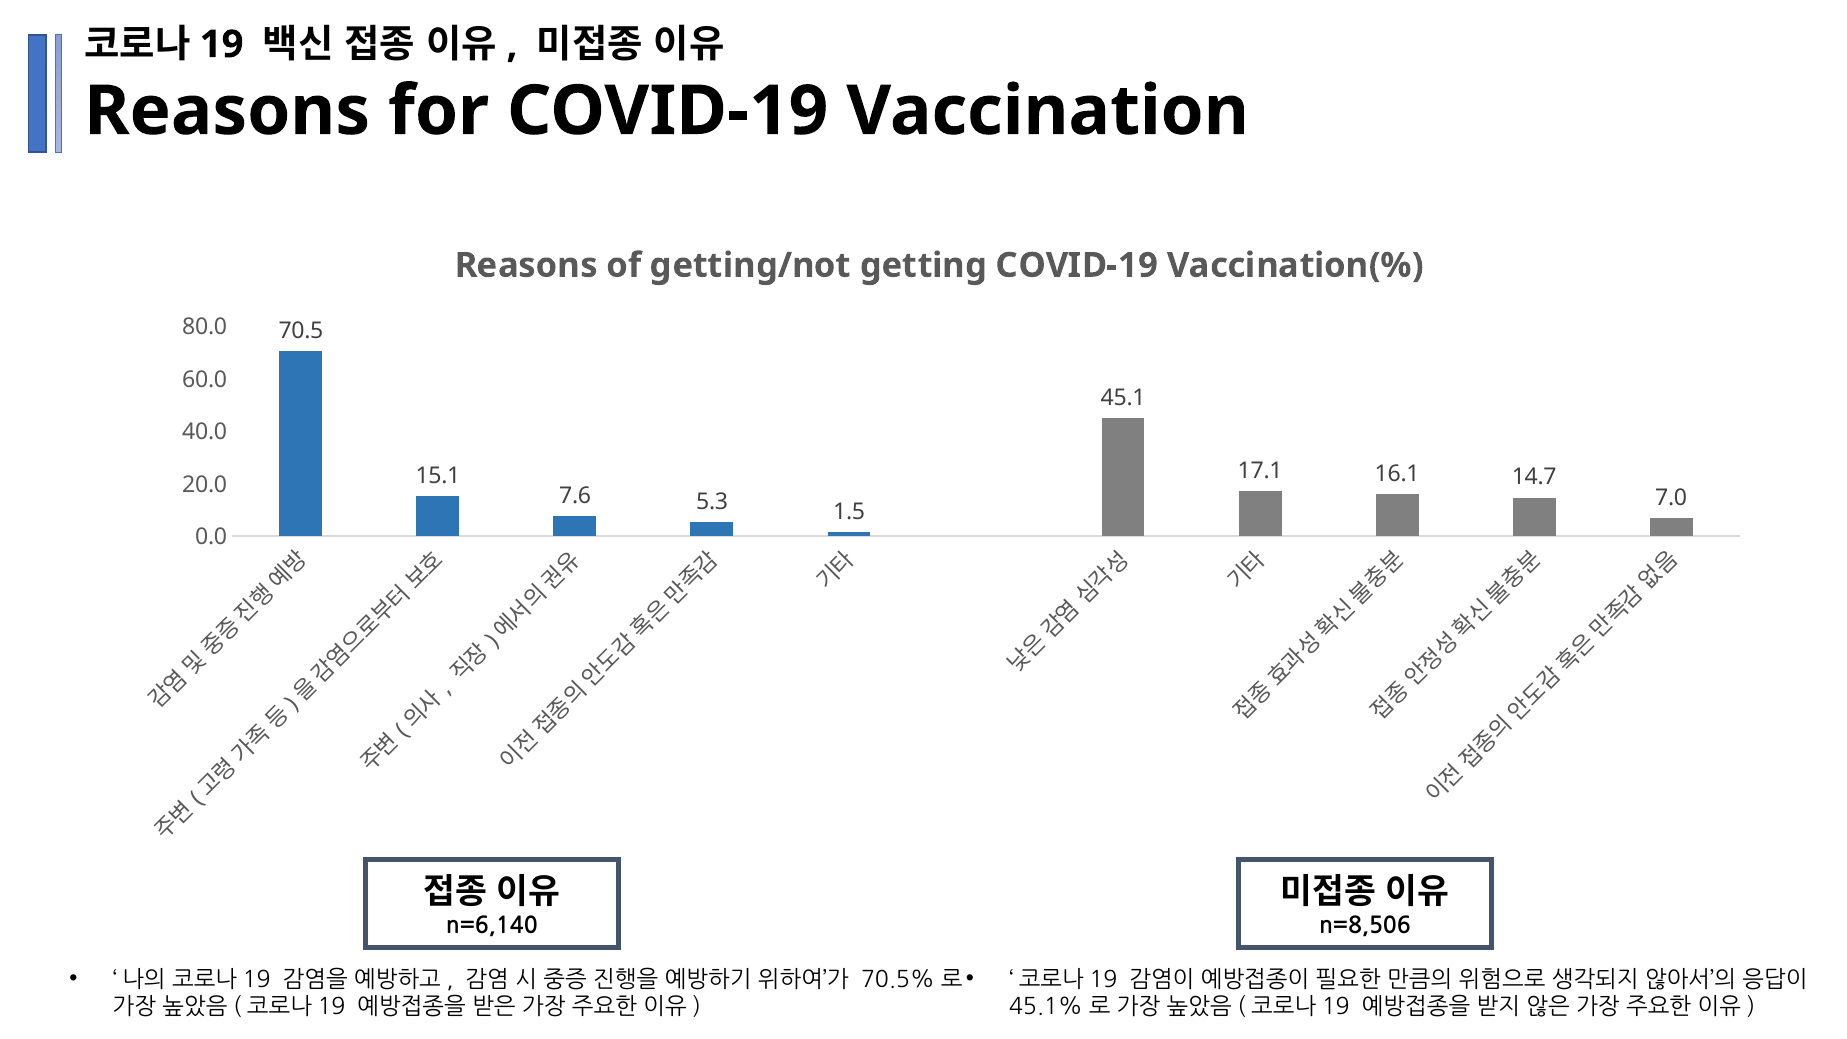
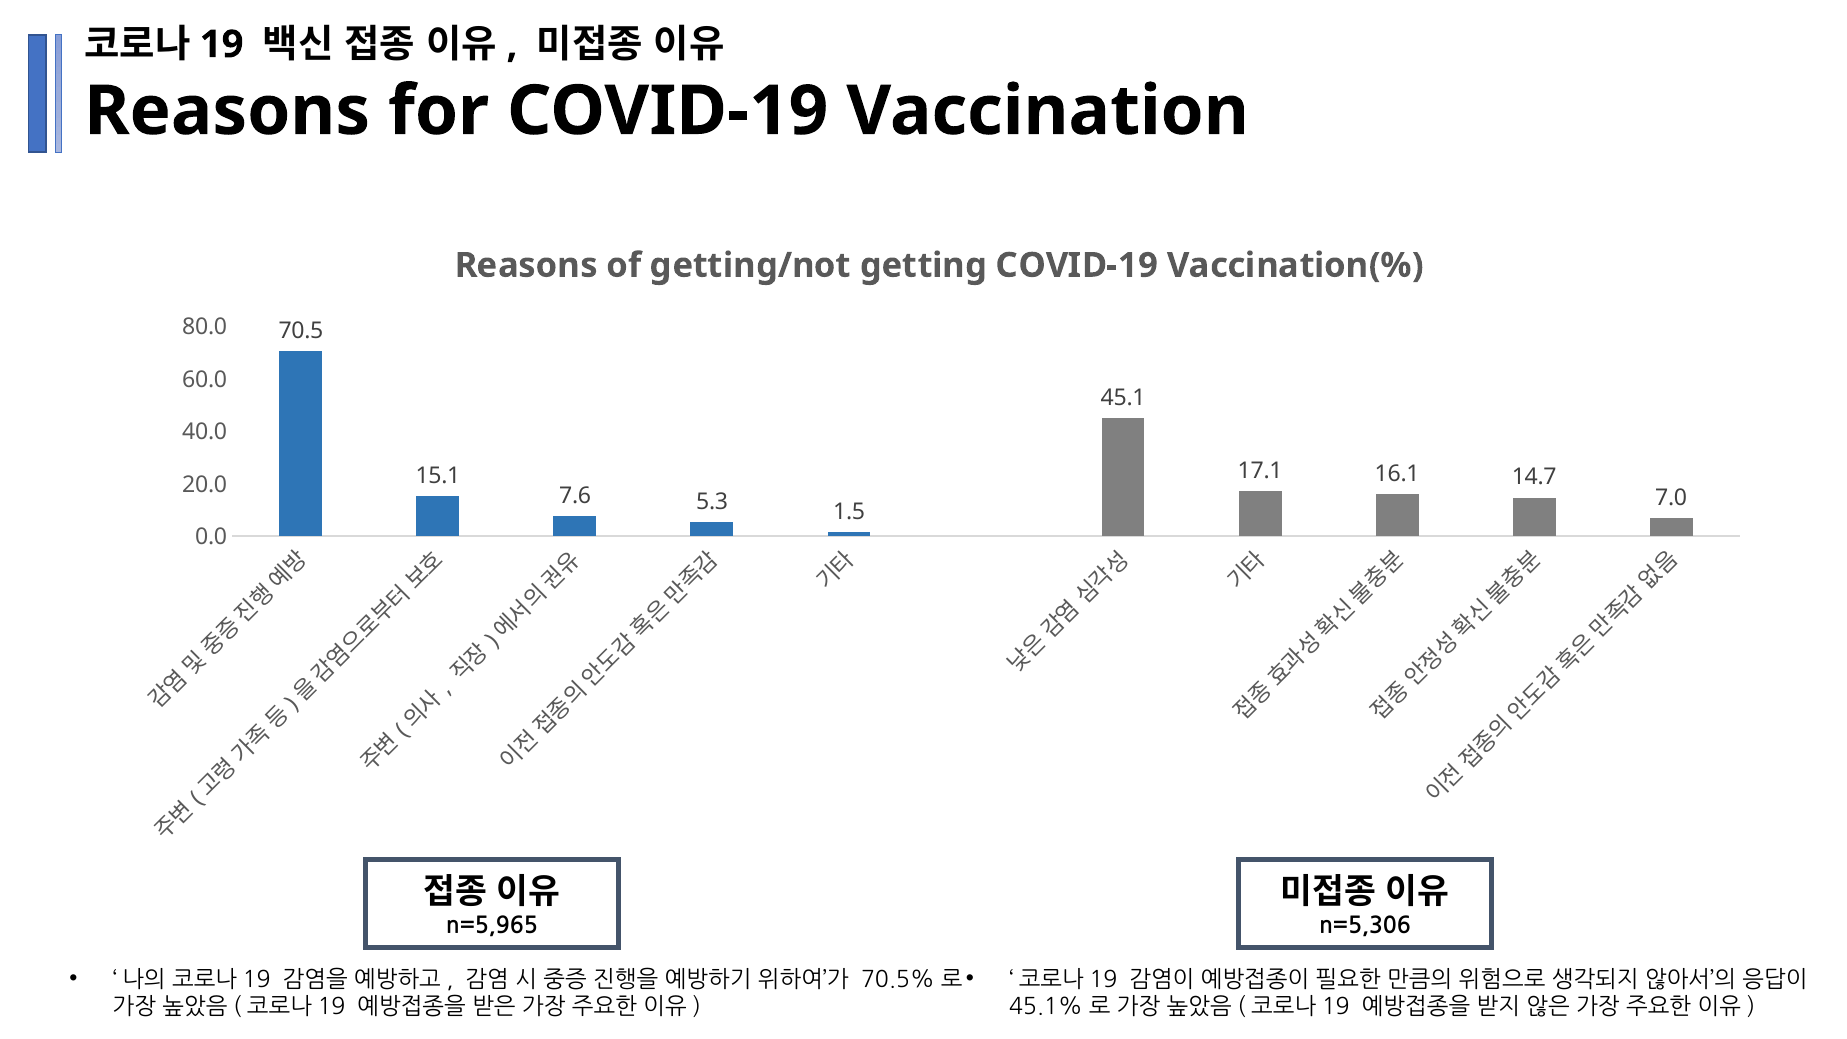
n=6,140: n=6,140 -> n=5,965
n=8,506: n=8,506 -> n=5,306
